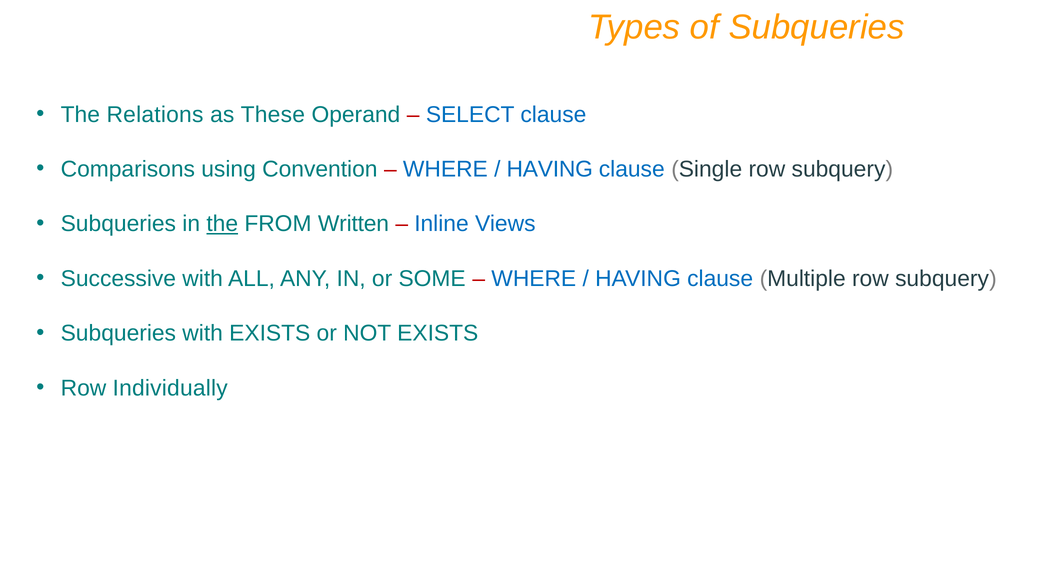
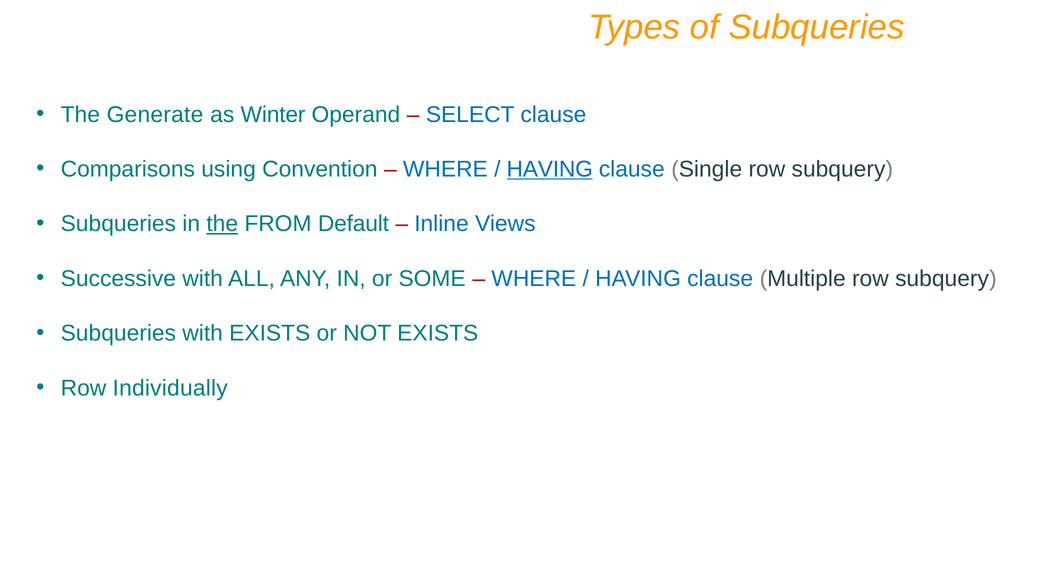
Relations: Relations -> Generate
These: These -> Winter
HAVING at (550, 169) underline: none -> present
Written: Written -> Default
